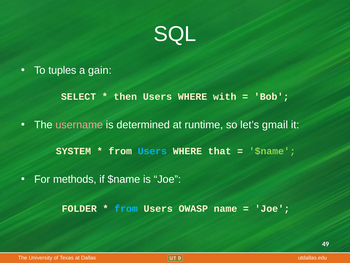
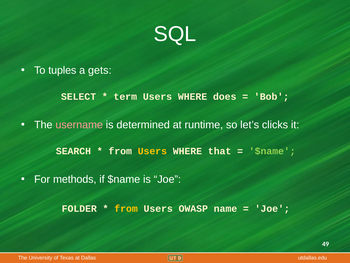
gain: gain -> gets
then: then -> term
with: with -> does
gmail: gmail -> clicks
SYSTEM: SYSTEM -> SEARCH
Users at (152, 151) colour: light blue -> yellow
from at (126, 208) colour: light blue -> yellow
